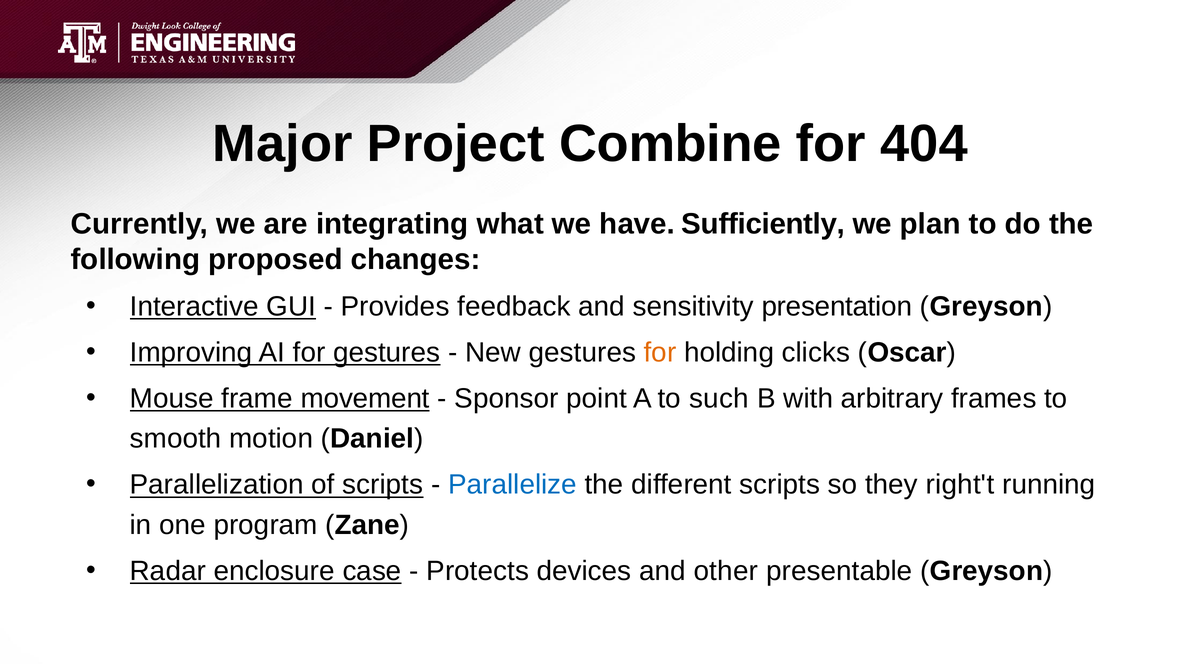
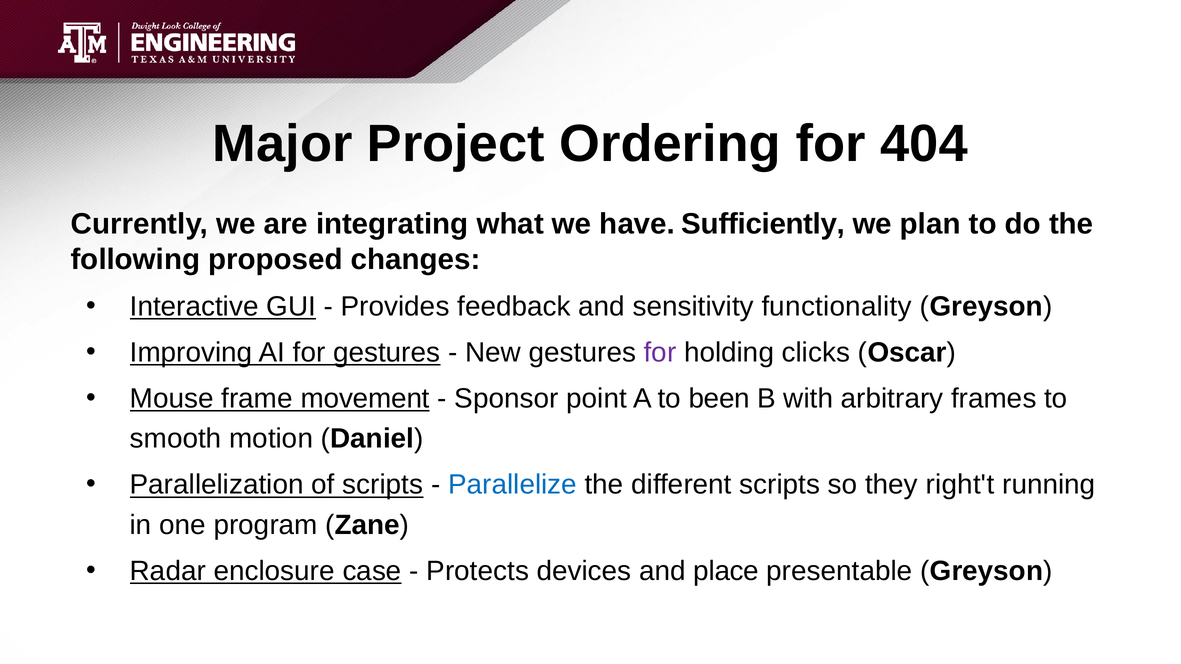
Combine: Combine -> Ordering
presentation: presentation -> functionality
for at (660, 353) colour: orange -> purple
such: such -> been
other: other -> place
